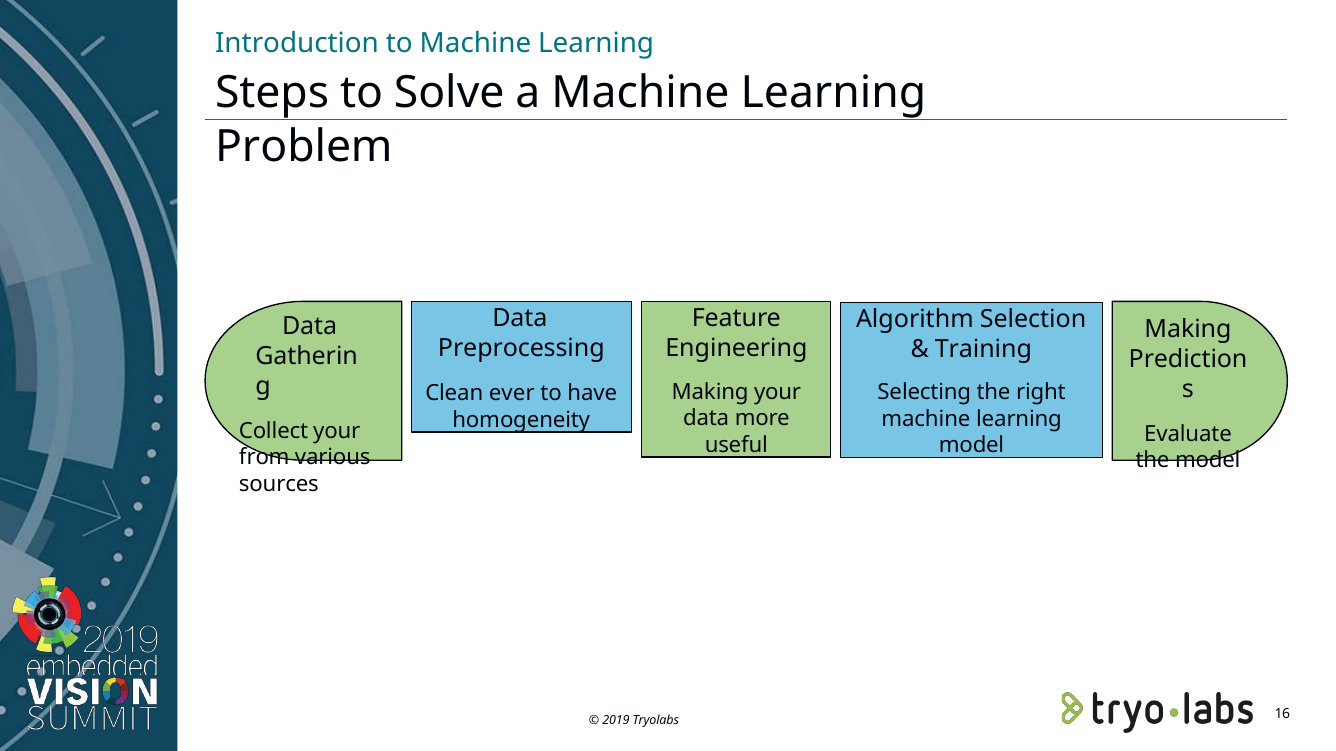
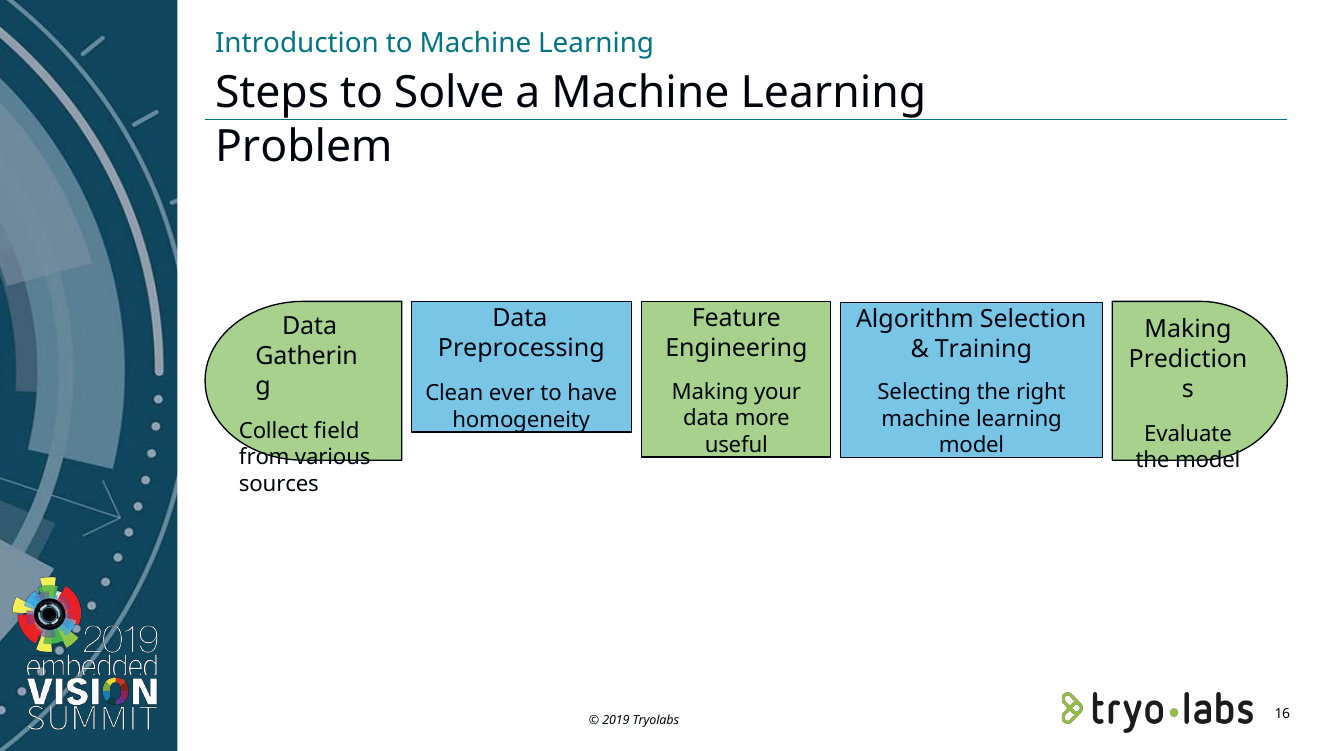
Collect your: your -> field
